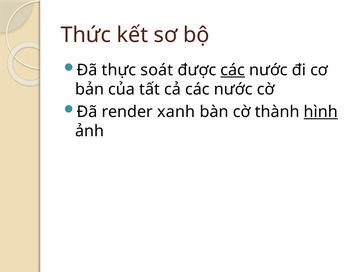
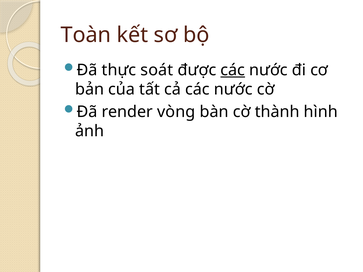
Thức: Thức -> Toàn
xanh: xanh -> vòng
hình underline: present -> none
